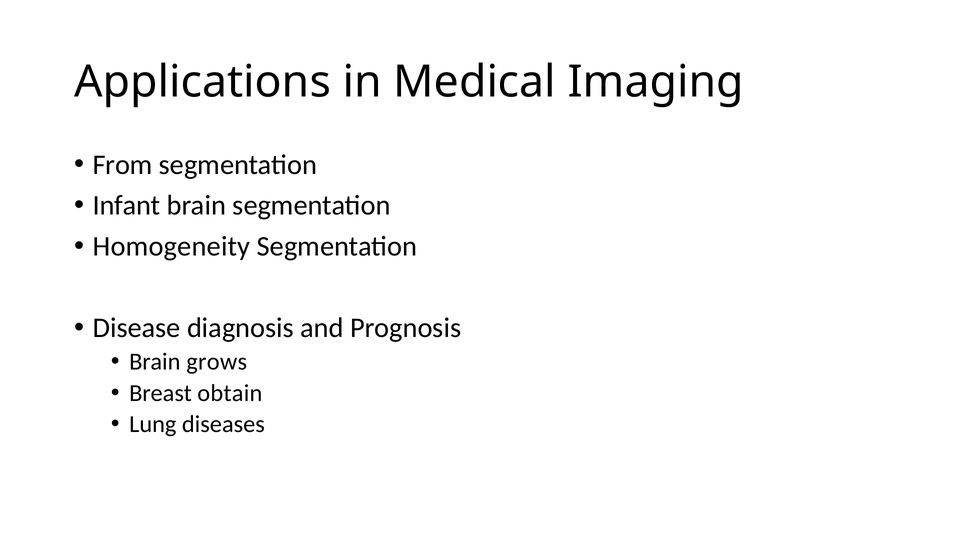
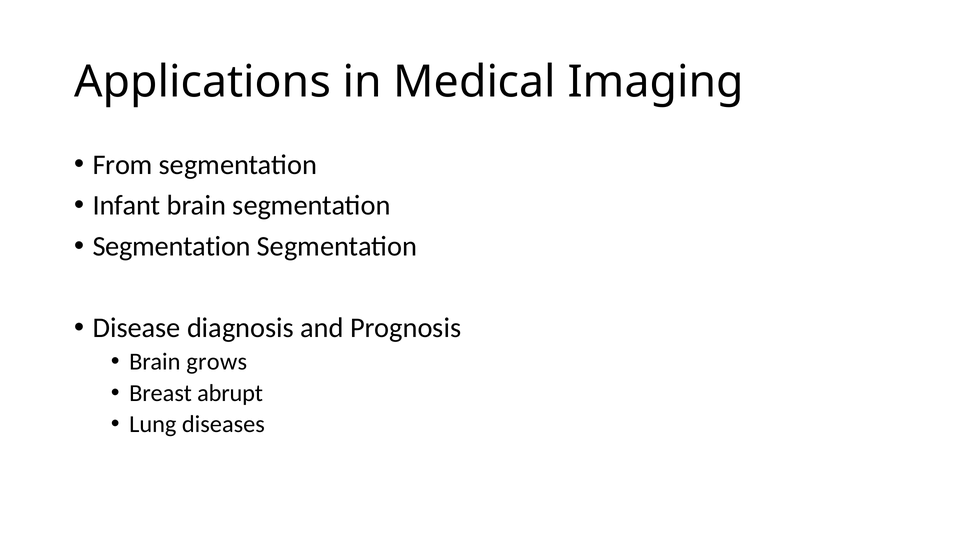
Homogeneity at (171, 247): Homogeneity -> Segmentation
obtain: obtain -> abrupt
